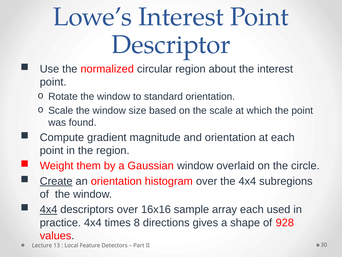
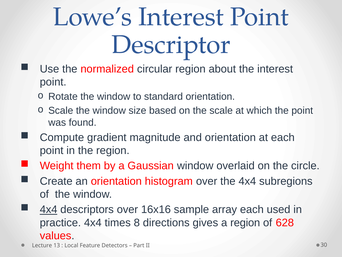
Create underline: present -> none
a shape: shape -> region
928: 928 -> 628
